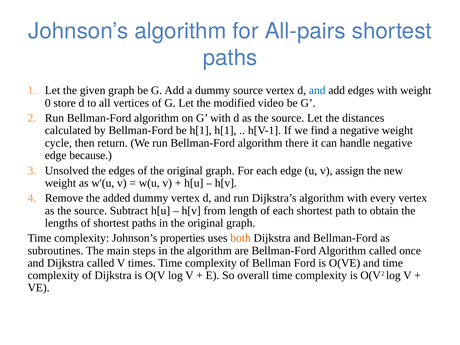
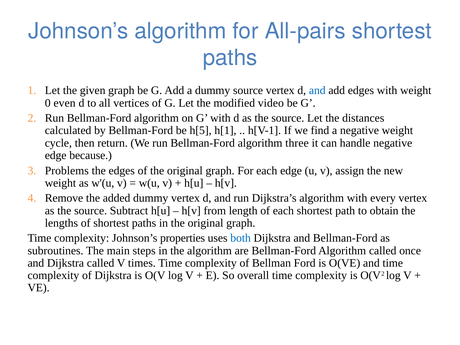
store: store -> even
be h[1: h[1 -> h[5
there: there -> three
Unsolved: Unsolved -> Problems
both colour: orange -> blue
